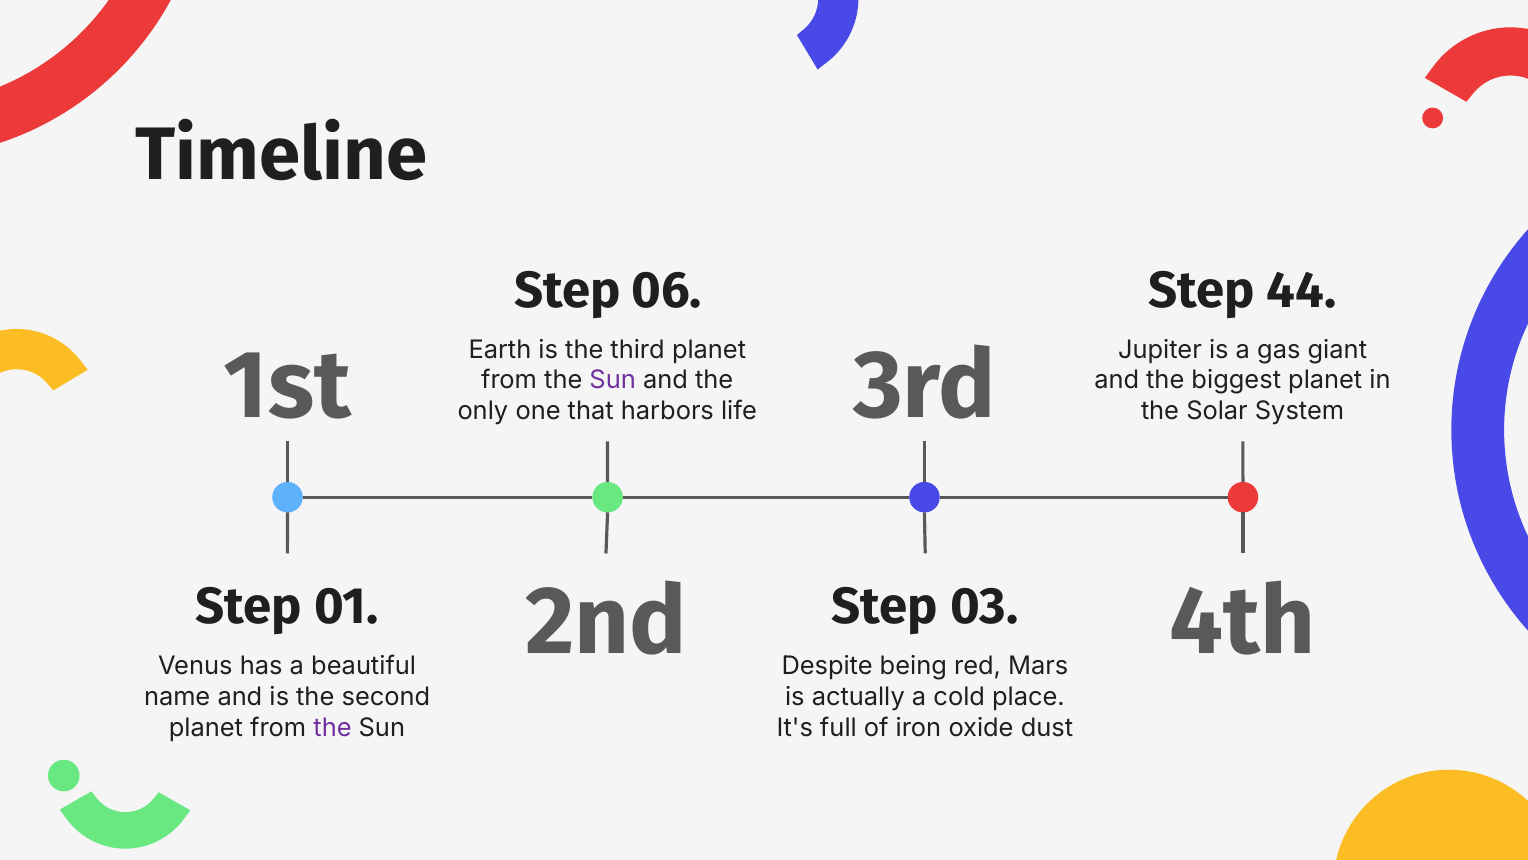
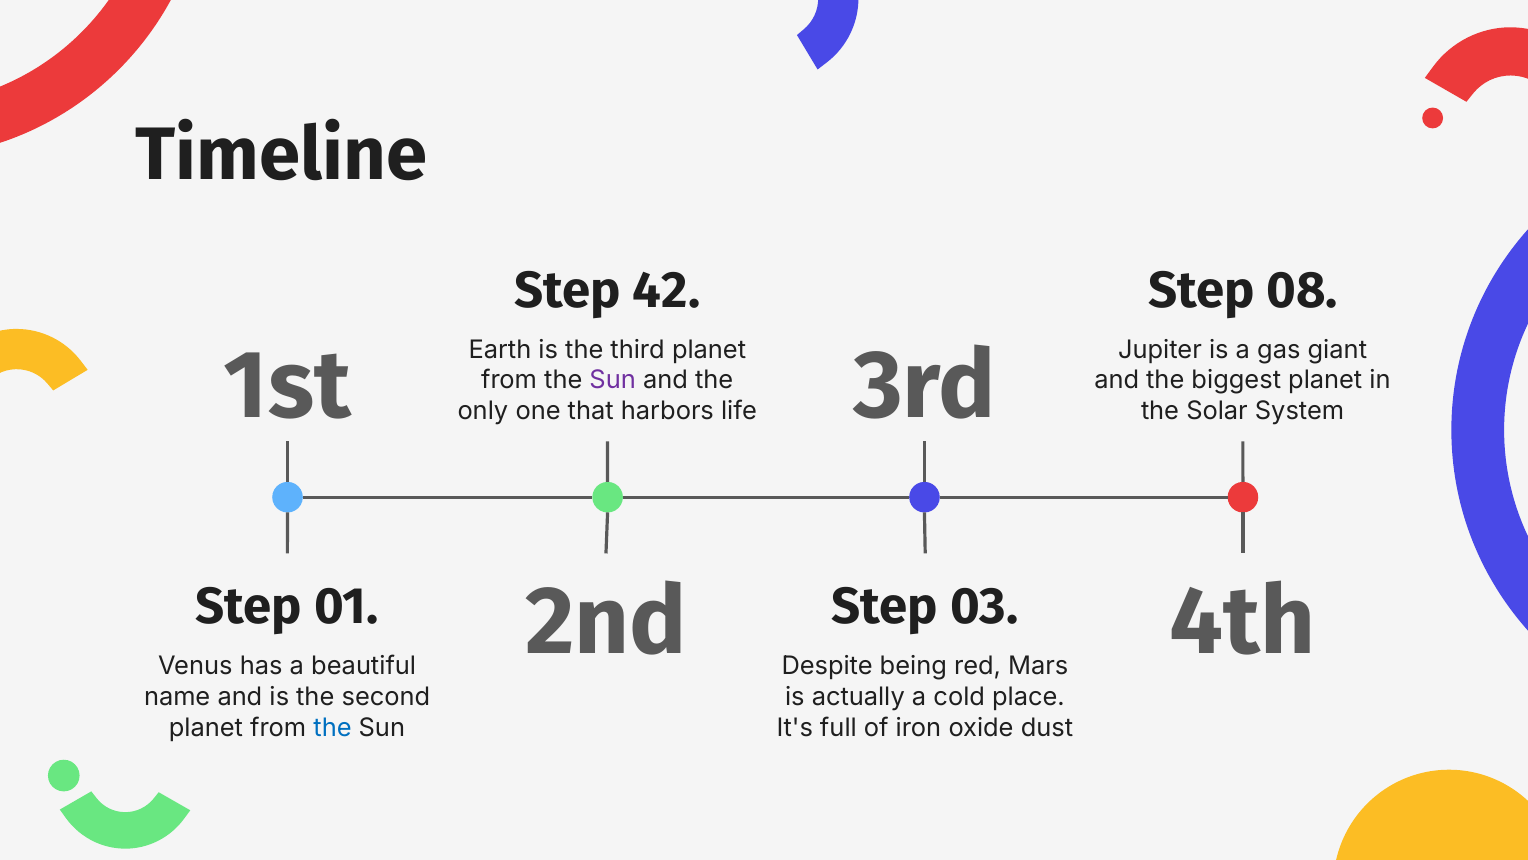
06: 06 -> 42
44: 44 -> 08
the at (333, 727) colour: purple -> blue
